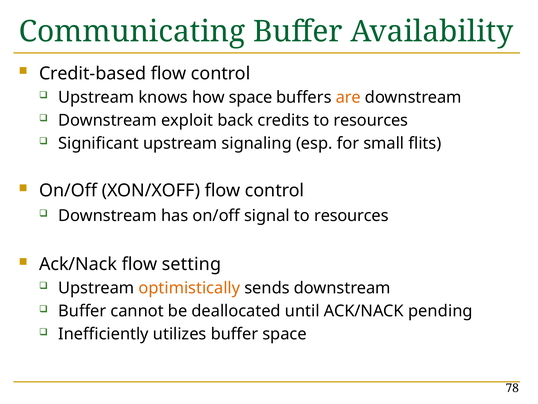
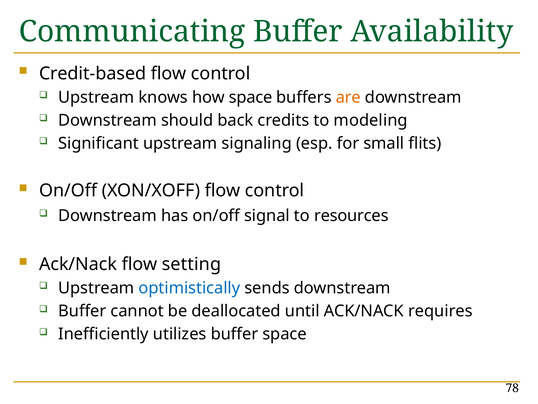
exploit: exploit -> should
credits to resources: resources -> modeling
optimistically colour: orange -> blue
pending: pending -> requires
